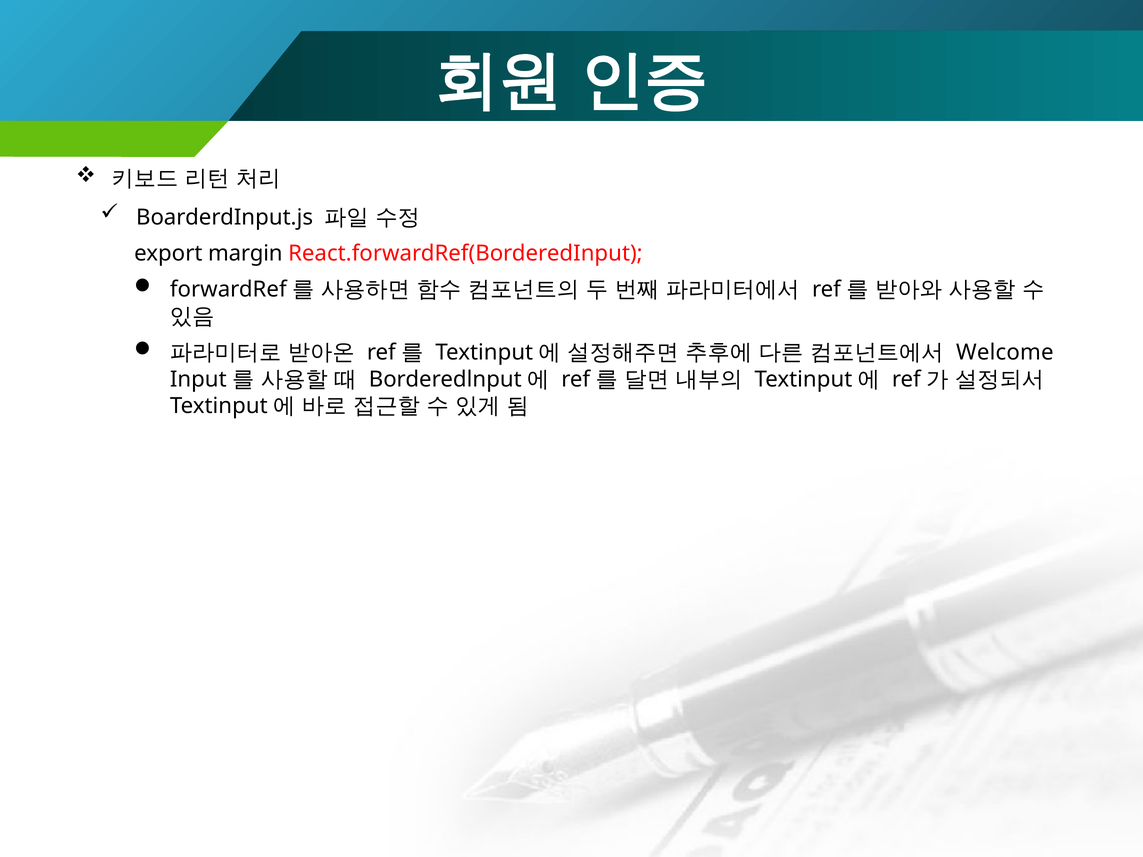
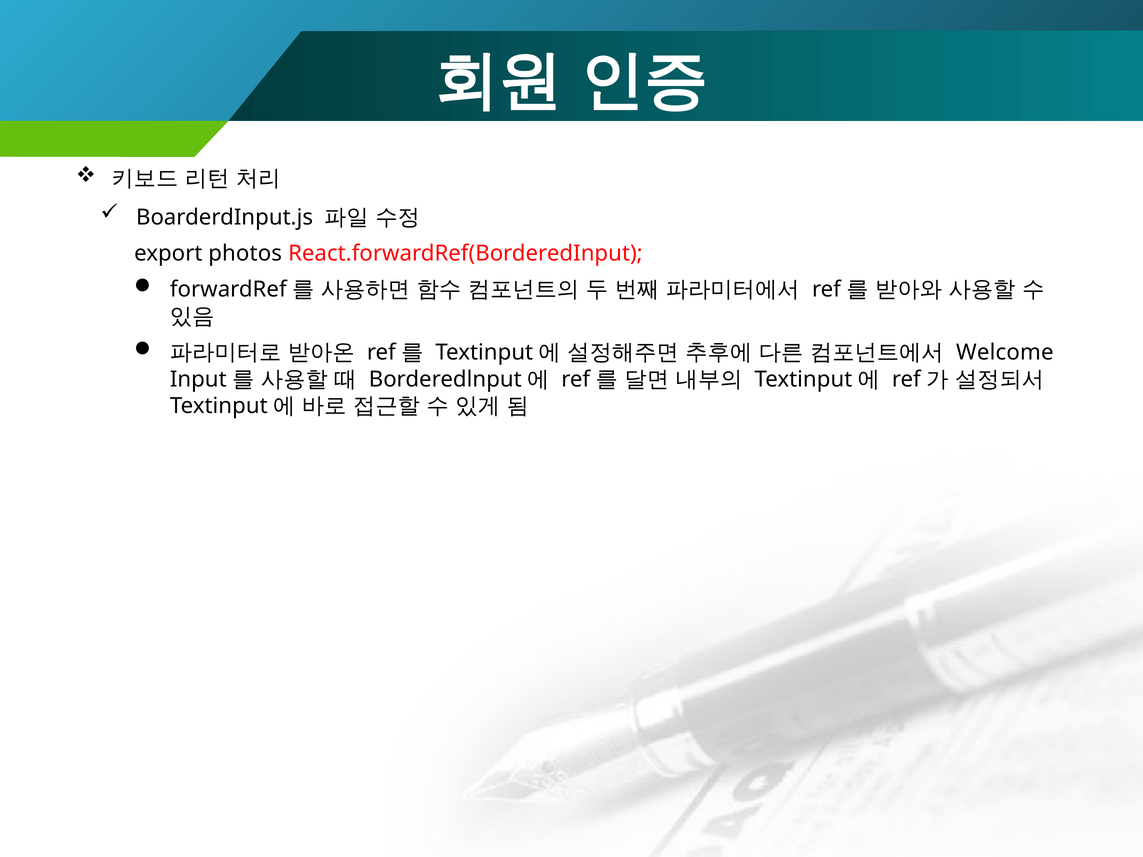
margin: margin -> photos
